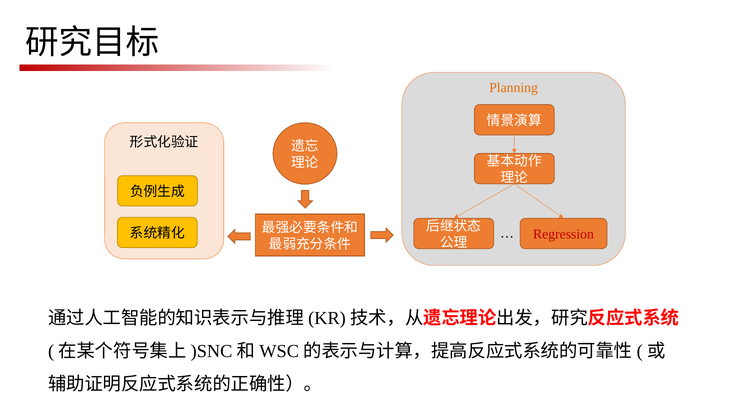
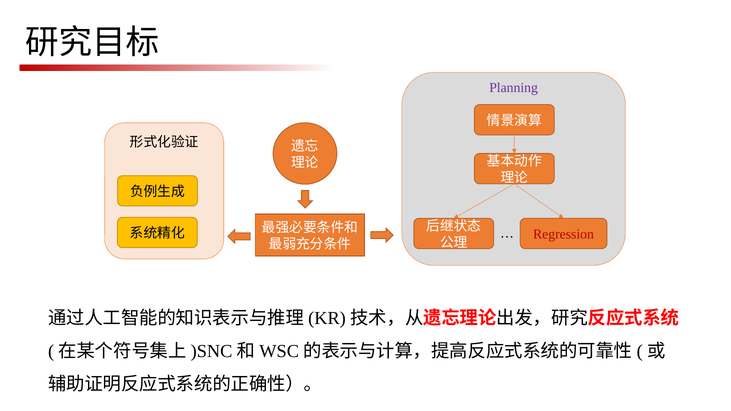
Planning colour: orange -> purple
